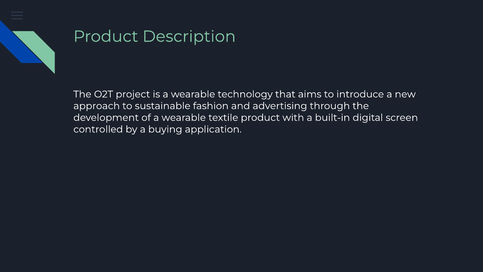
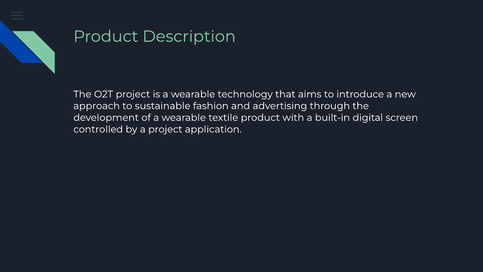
a buying: buying -> project
